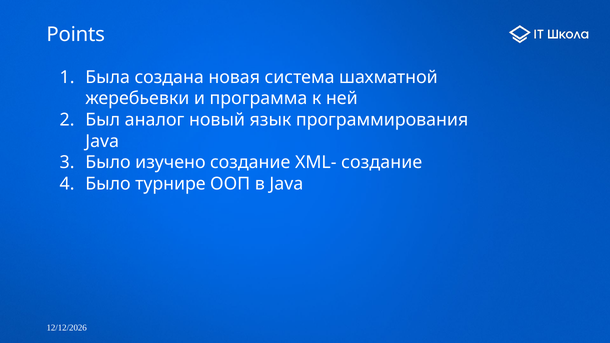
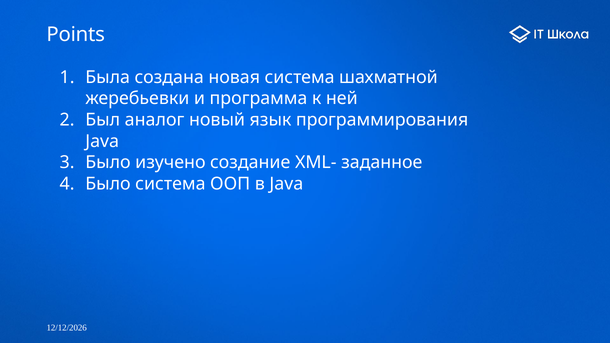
XML- создание: создание -> заданное
Было турнире: турнире -> система
